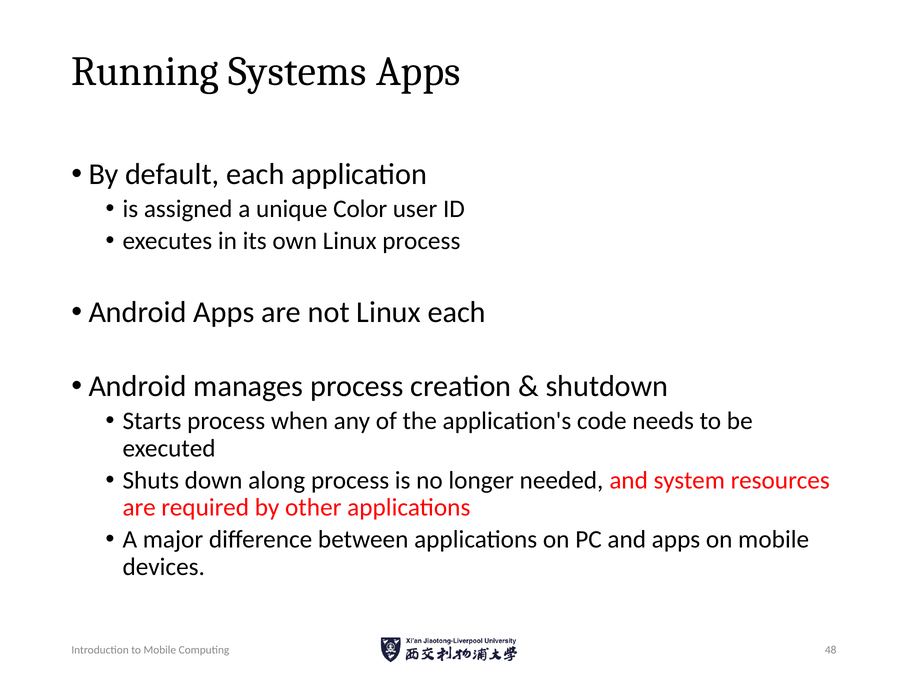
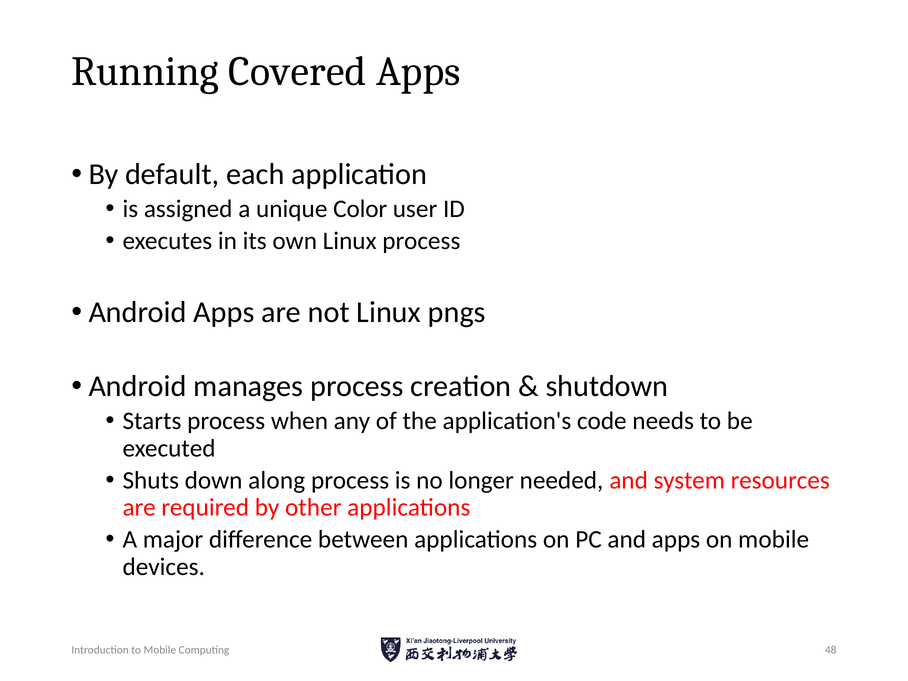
Systems: Systems -> Covered
Linux each: each -> pngs
